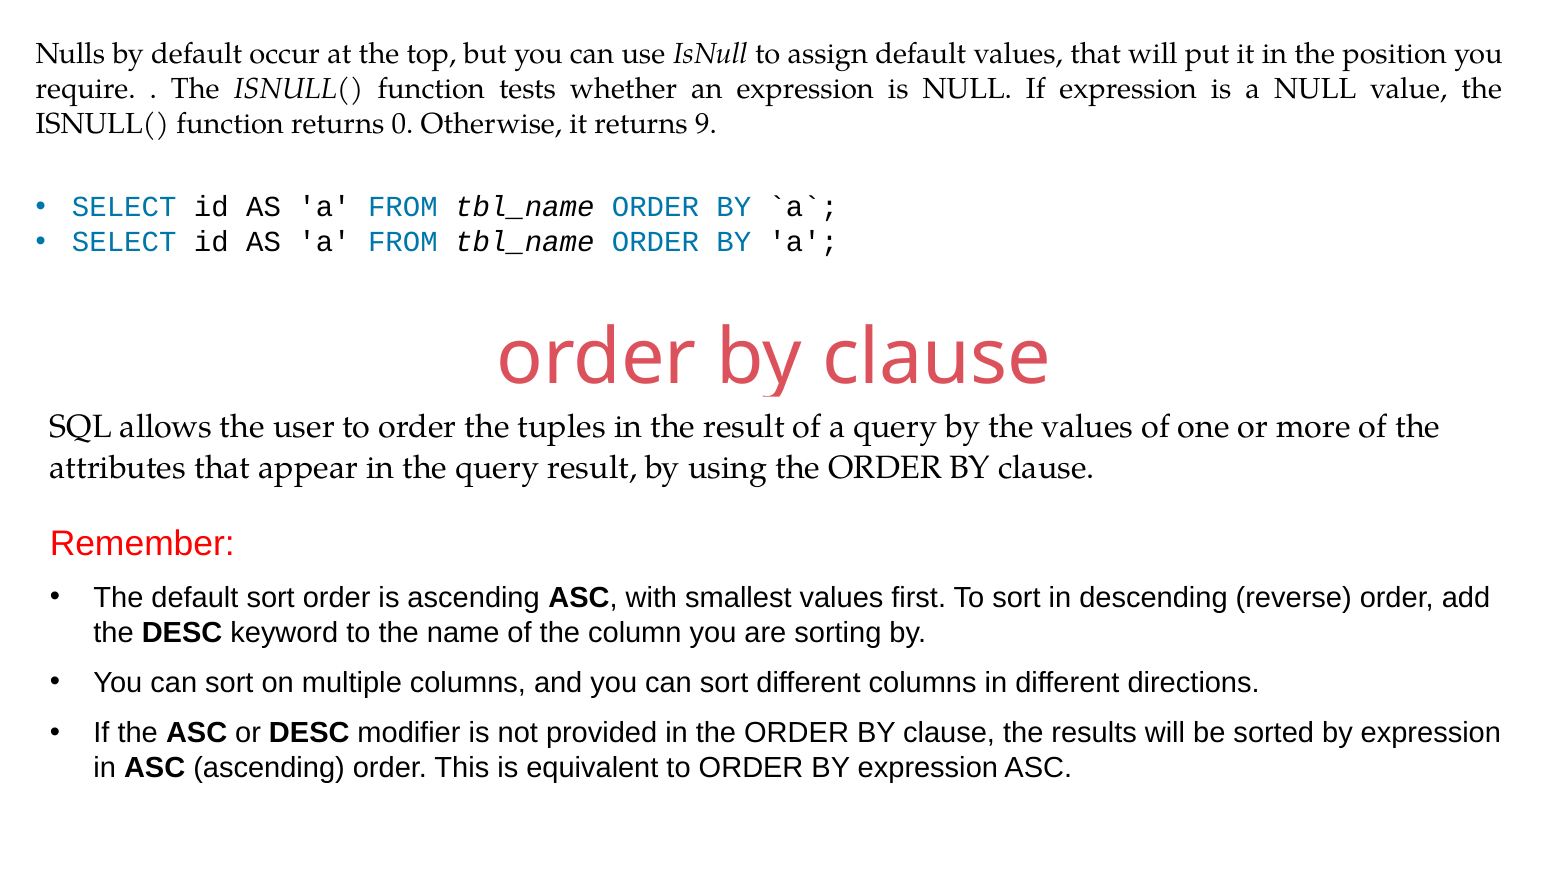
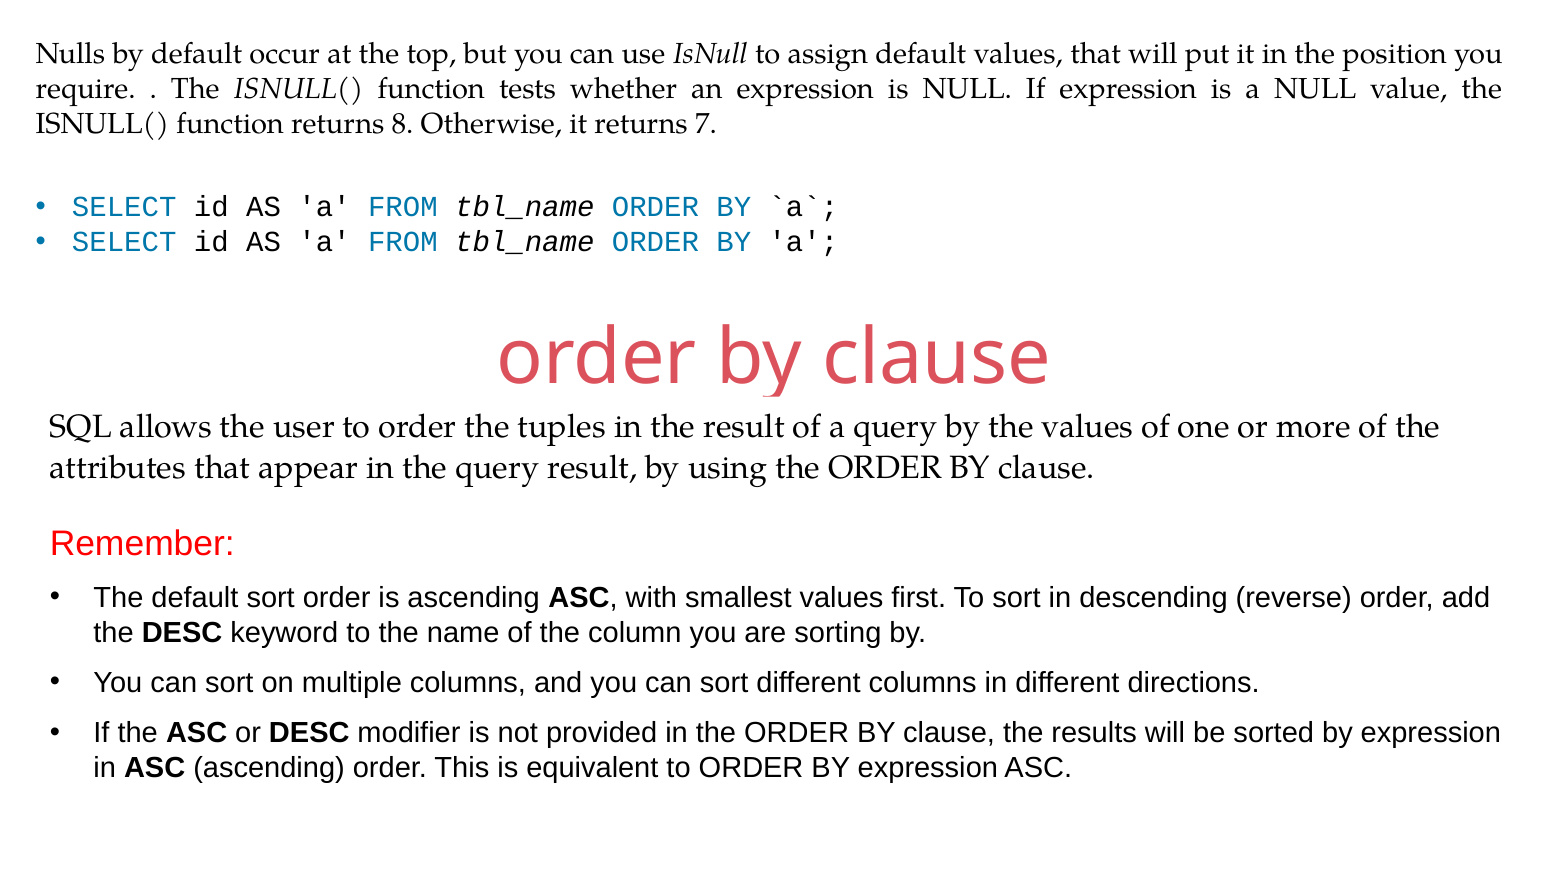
0: 0 -> 8
9: 9 -> 7
